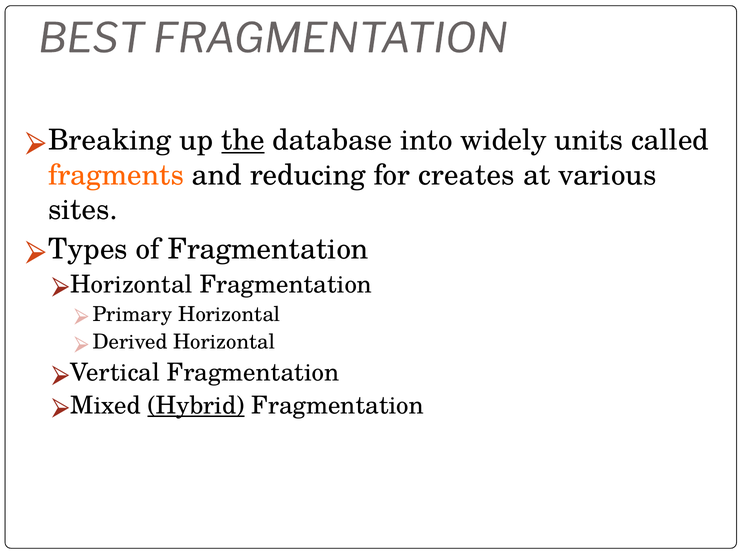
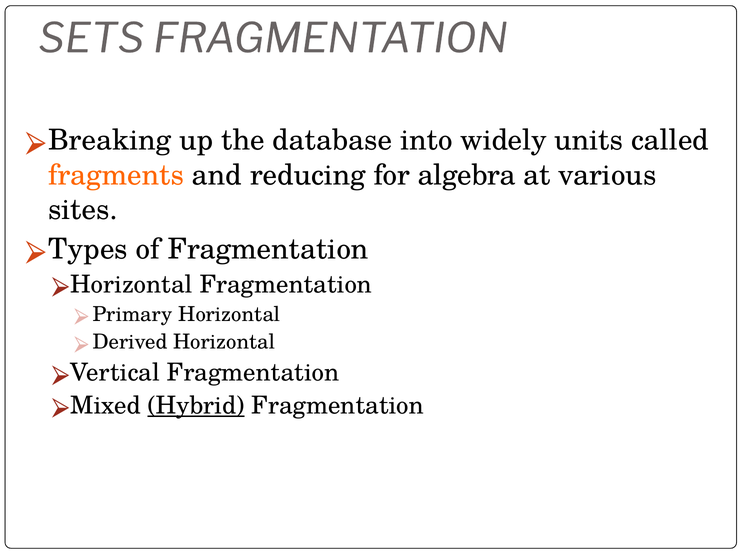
BEST: BEST -> SETS
the underline: present -> none
creates: creates -> algebra
